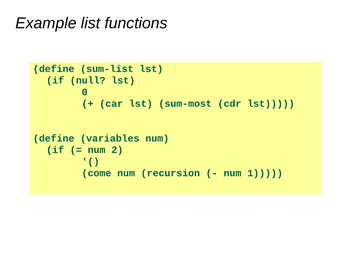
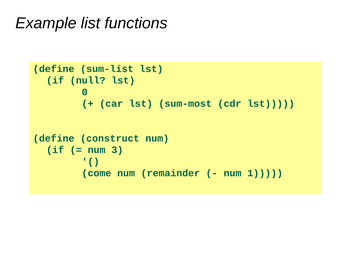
variables: variables -> construct
2: 2 -> 3
recursion: recursion -> remainder
